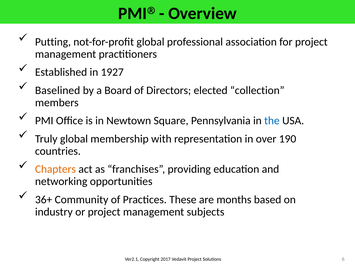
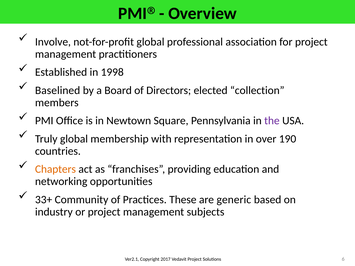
Putting: Putting -> Involve
1927: 1927 -> 1998
the colour: blue -> purple
36+: 36+ -> 33+
months: months -> generic
